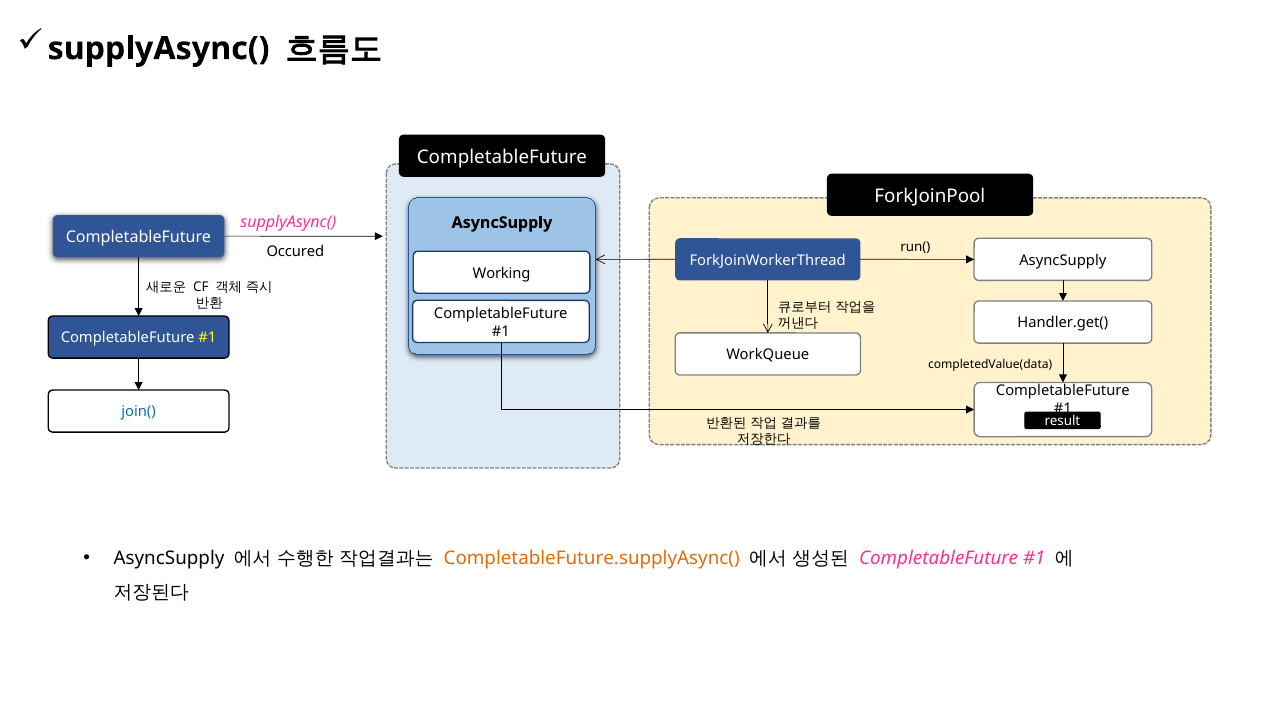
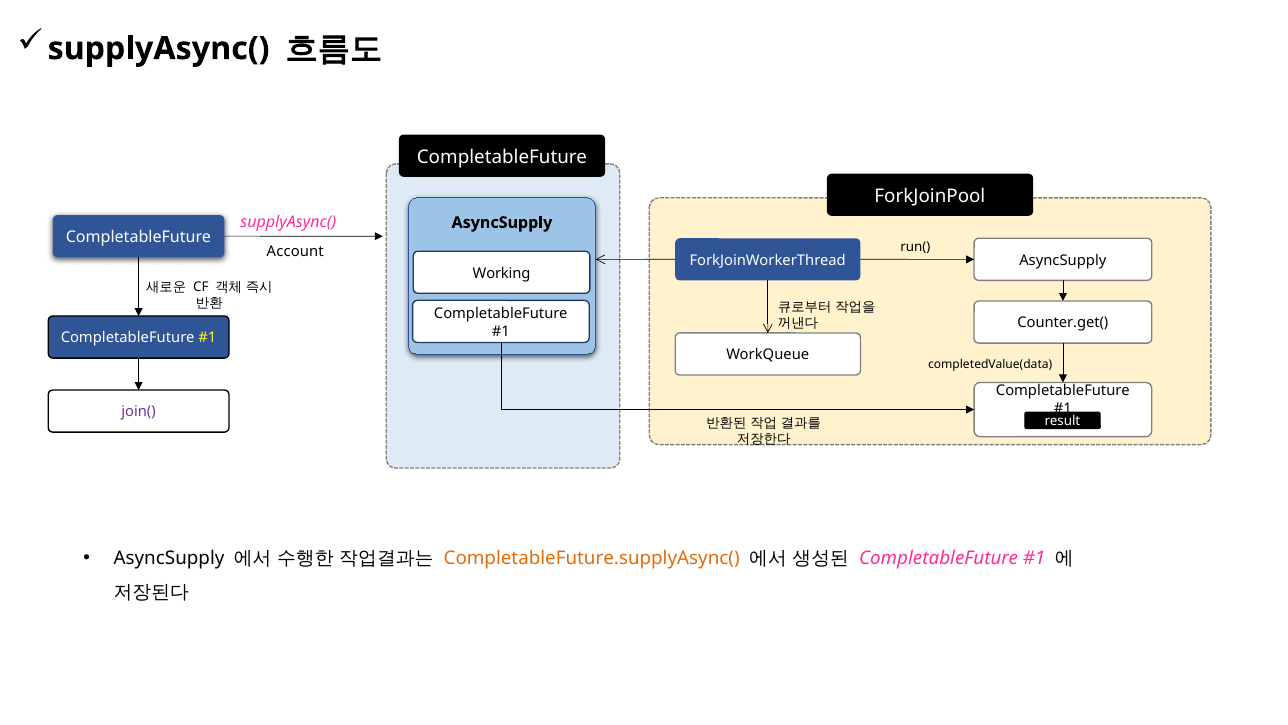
Occured: Occured -> Account
Handler.get(: Handler.get( -> Counter.get(
join( colour: blue -> purple
